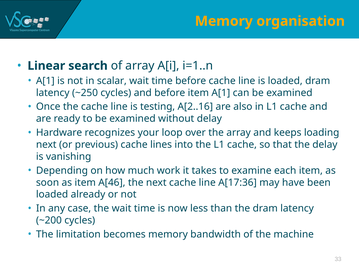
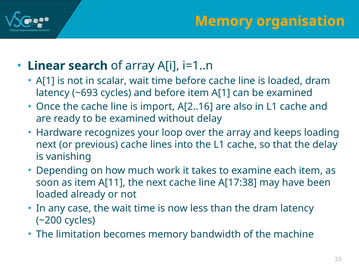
~250: ~250 -> ~693
testing: testing -> import
A[46: A[46 -> A[11
A[17:36: A[17:36 -> A[17:38
